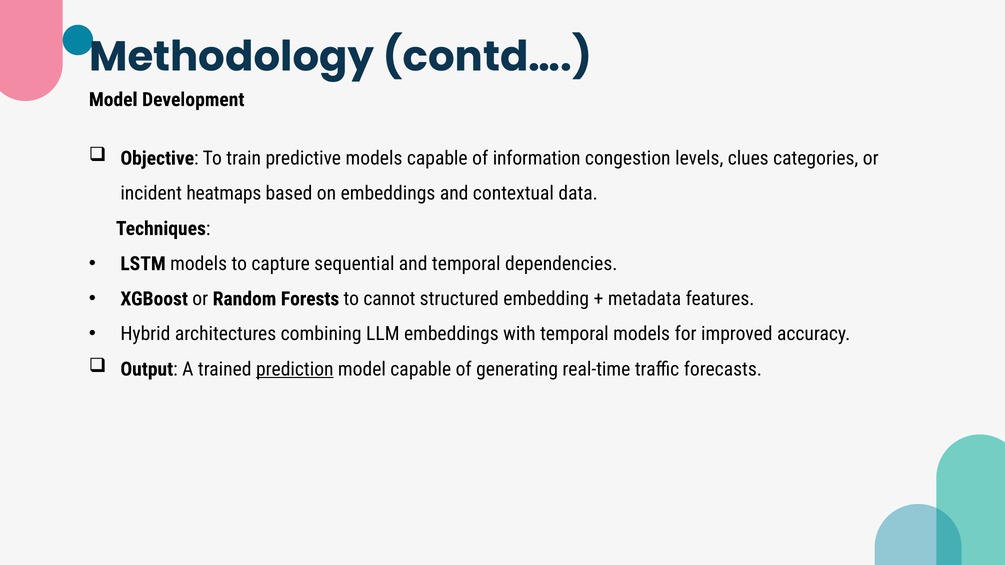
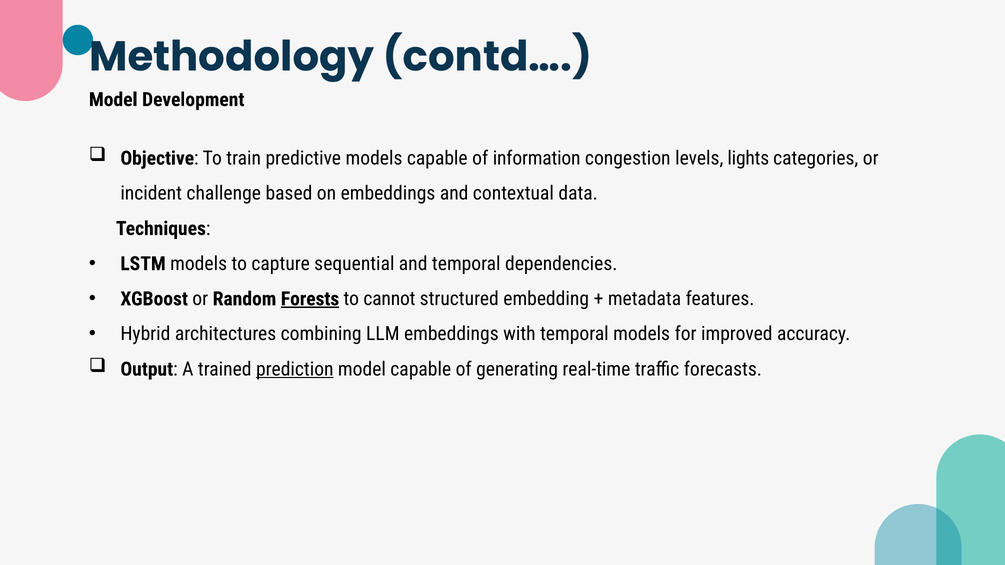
clues: clues -> lights
heatmaps: heatmaps -> challenge
Forests underline: none -> present
